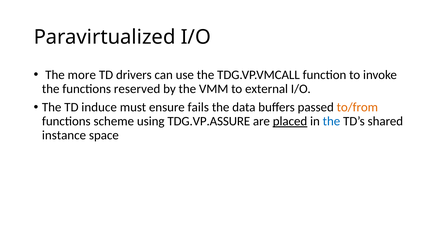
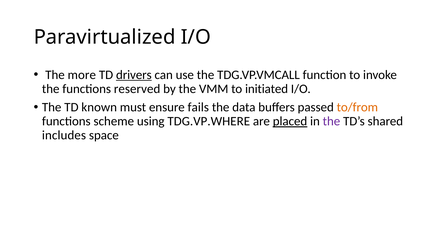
drivers underline: none -> present
external: external -> initiated
induce: induce -> known
TDG.VP.ASSURE: TDG.VP.ASSURE -> TDG.VP.WHERE
the at (331, 121) colour: blue -> purple
instance: instance -> includes
